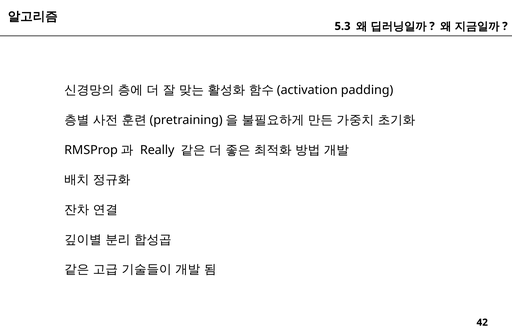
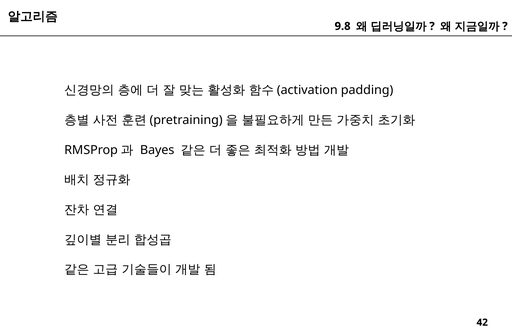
5.3: 5.3 -> 9.8
Really: Really -> Bayes
